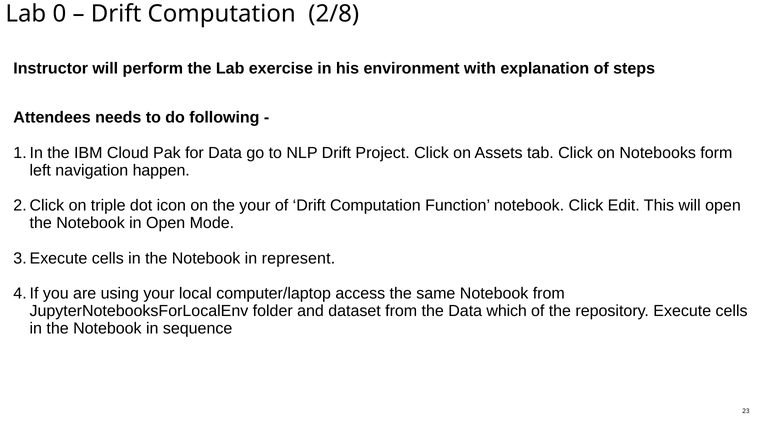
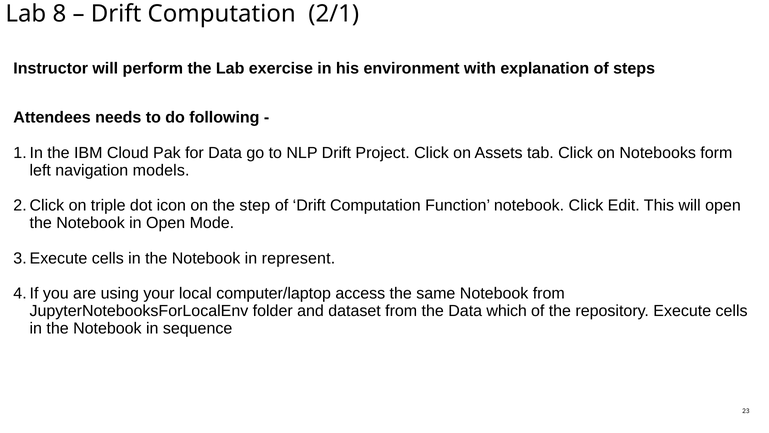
0: 0 -> 8
2/8: 2/8 -> 2/1
happen: happen -> models
the your: your -> step
